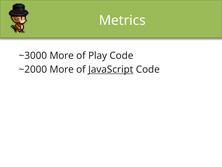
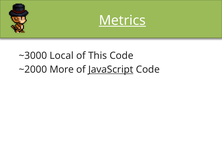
Metrics underline: none -> present
~3000 More: More -> Local
Play: Play -> This
